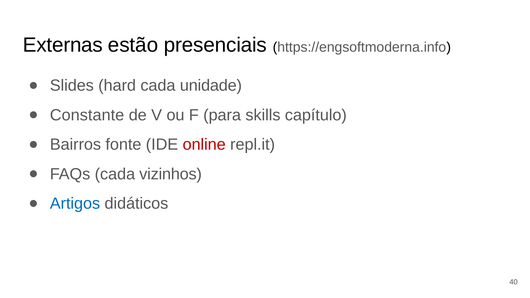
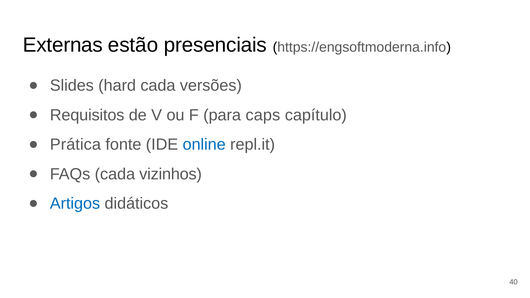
unidade: unidade -> versões
Constante: Constante -> Requisitos
skills: skills -> caps
Bairros: Bairros -> Prática
online colour: red -> blue
